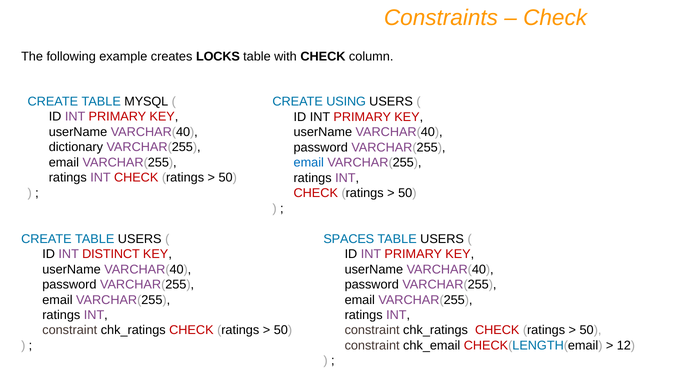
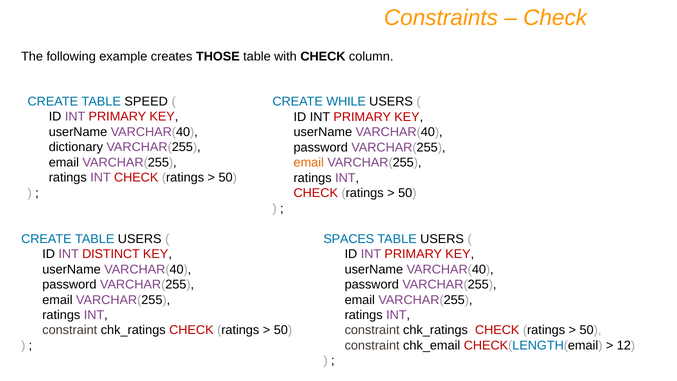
LOCKS: LOCKS -> THOSE
MYSQL: MYSQL -> SPEED
USING: USING -> WHILE
email at (309, 163) colour: blue -> orange
